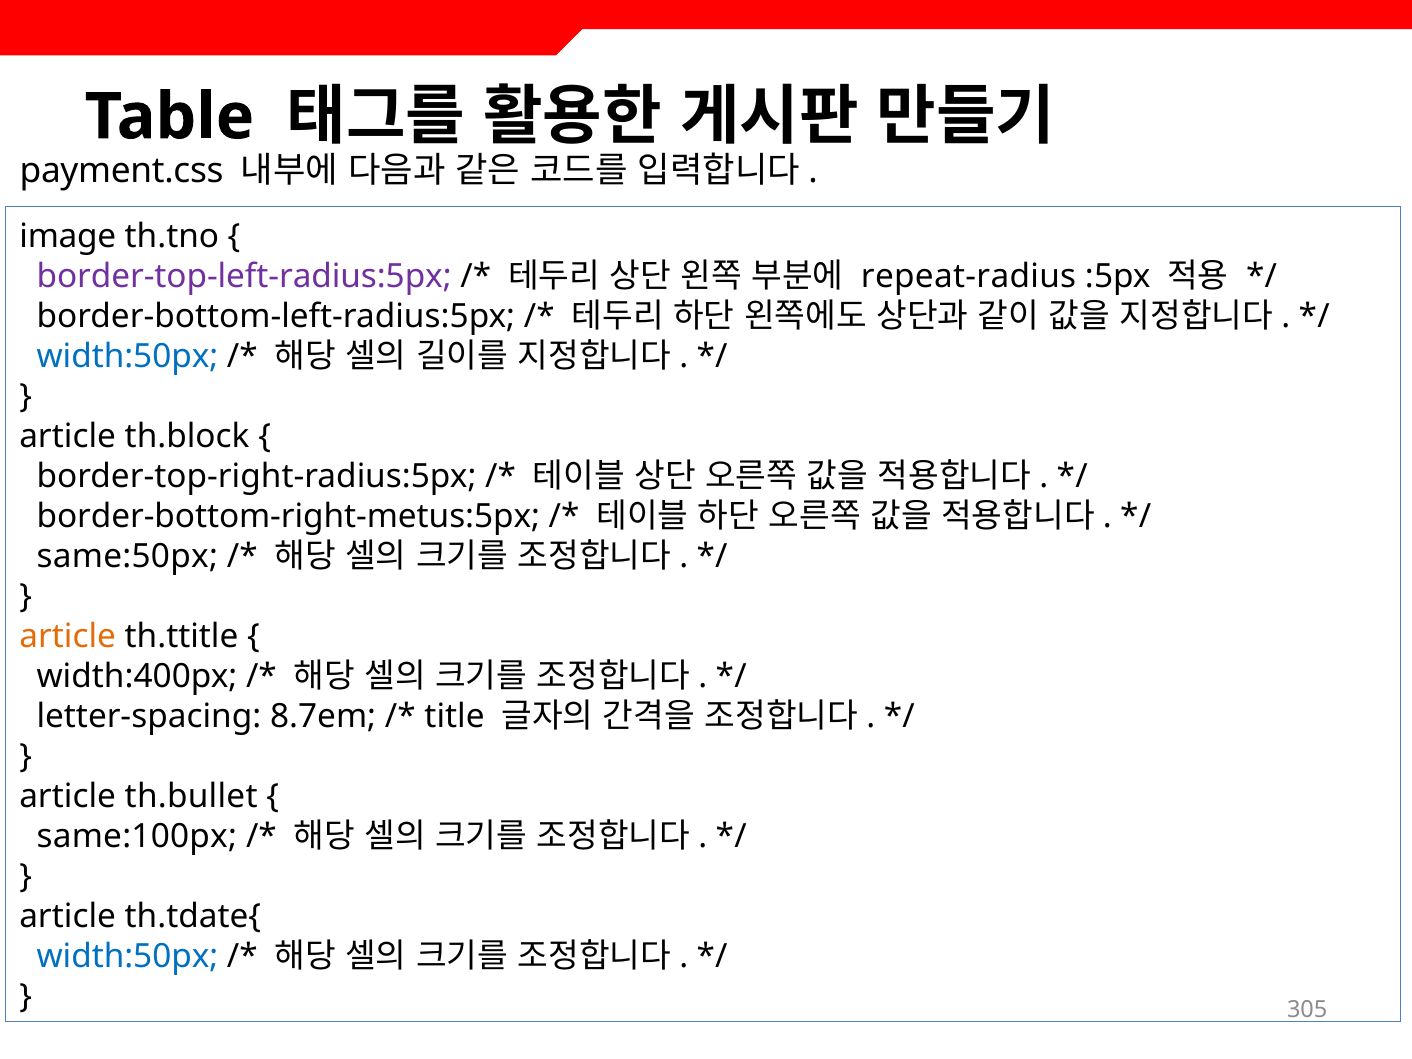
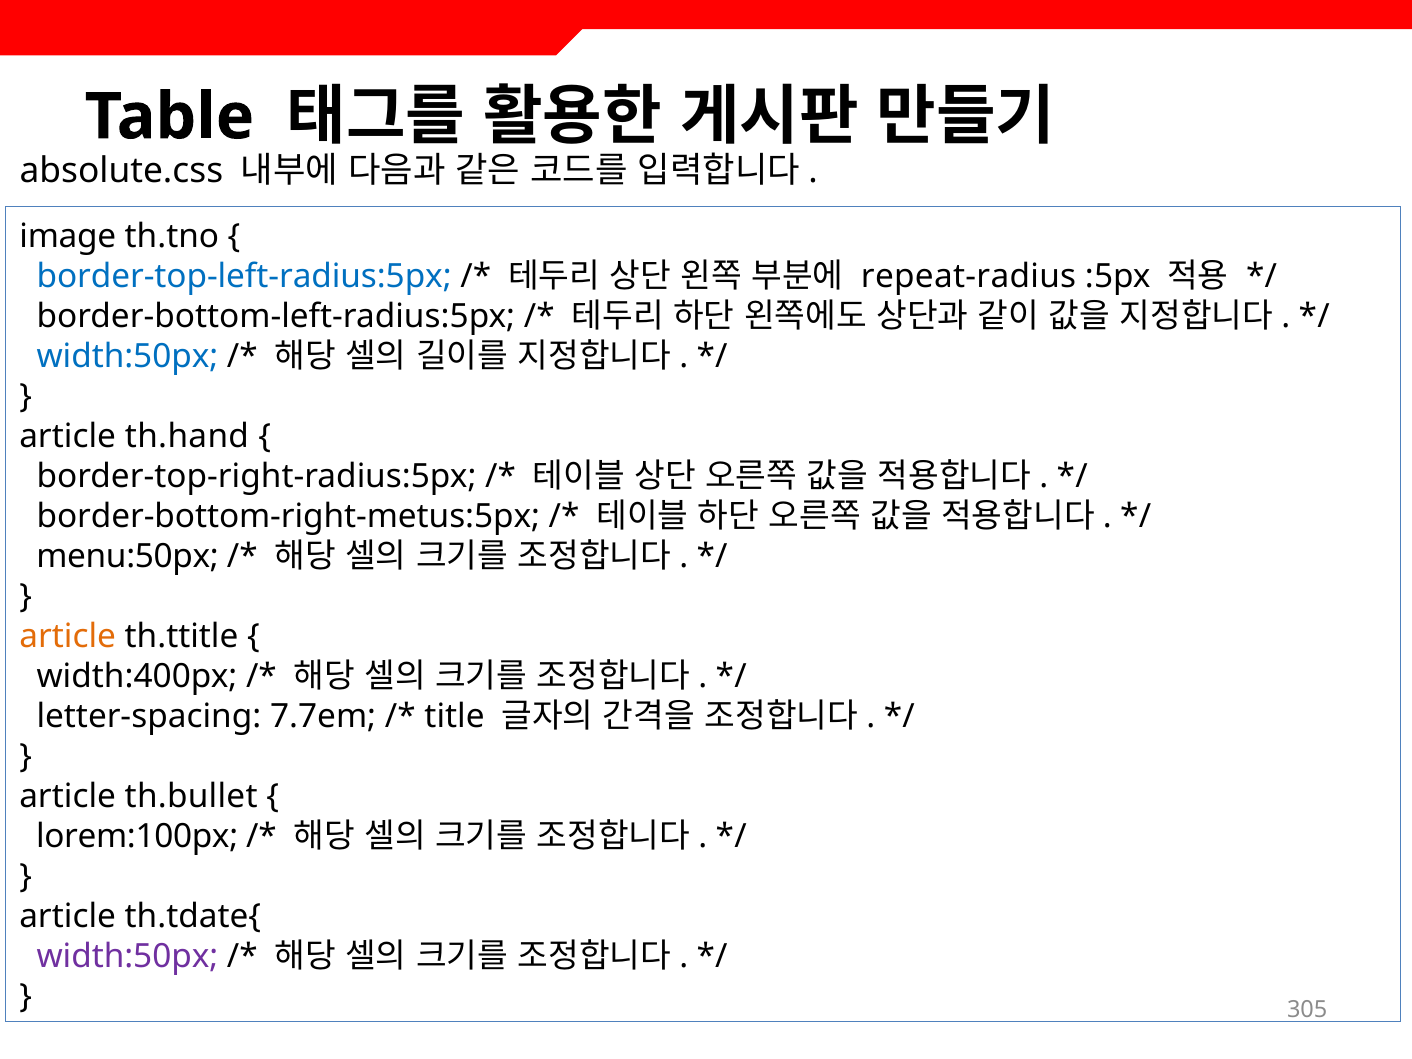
payment.css: payment.css -> absolute.css
border-top-left-radius:5px colour: purple -> blue
th.block: th.block -> th.hand
same:50px: same:50px -> menu:50px
8.7em: 8.7em -> 7.7em
same:100px: same:100px -> lorem:100px
width:50px at (127, 957) colour: blue -> purple
